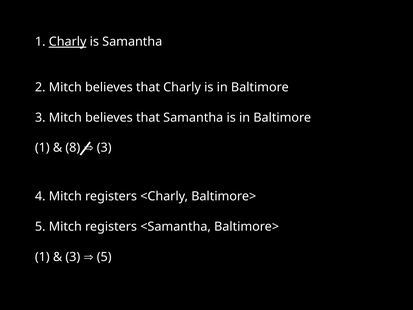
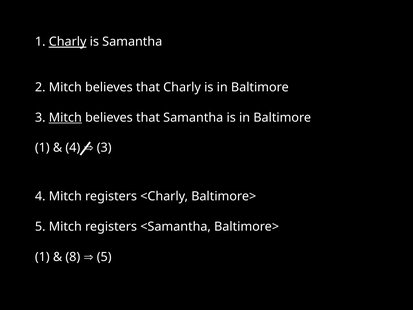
Mitch at (65, 117) underline: none -> present
8 at (73, 148): 8 -> 4
3 at (73, 257): 3 -> 8
